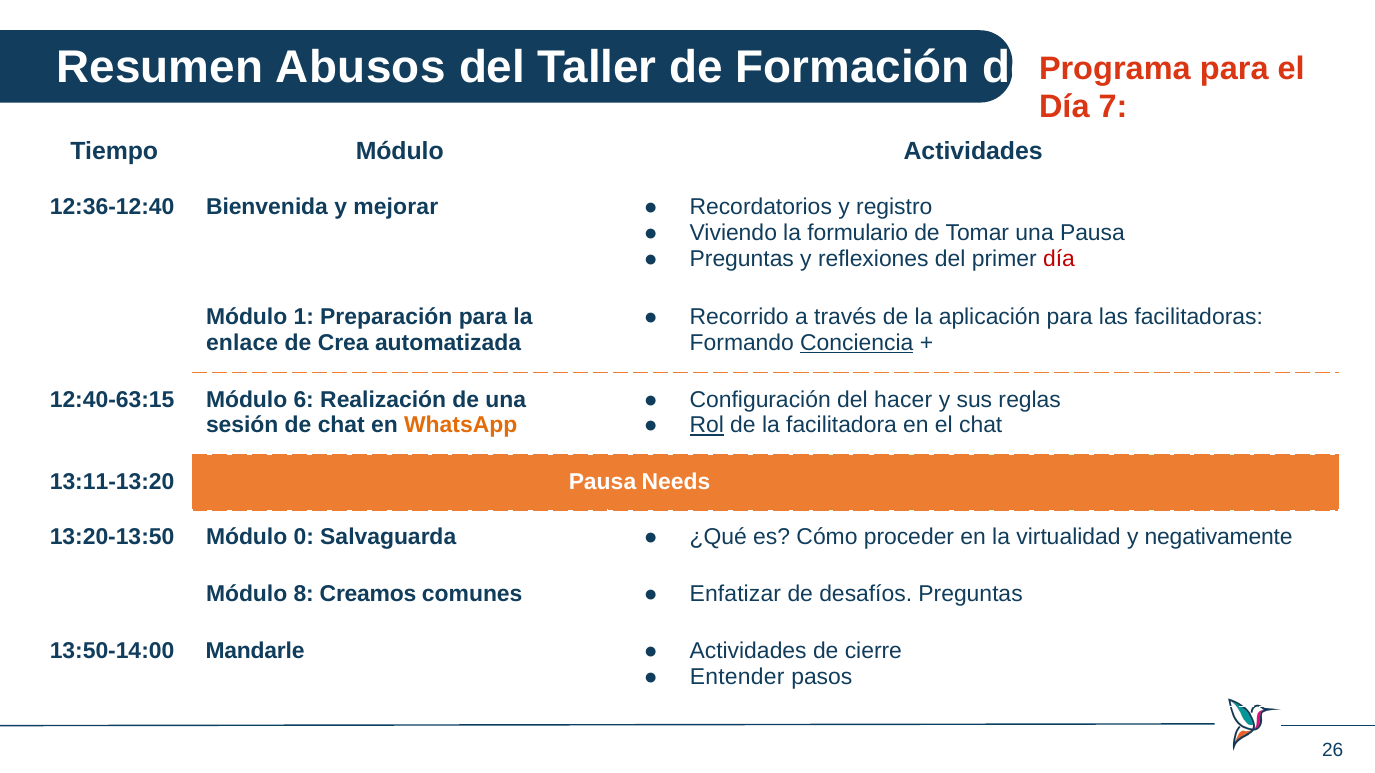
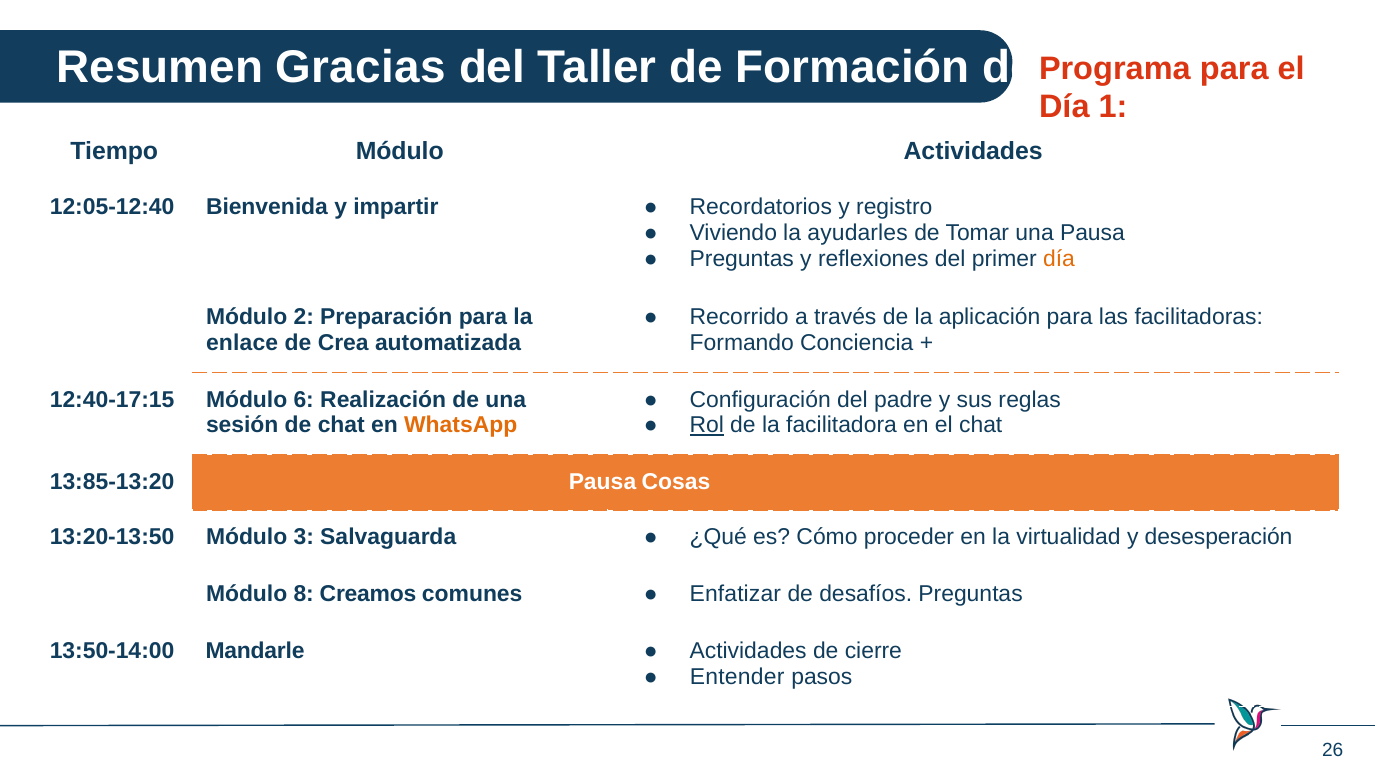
Abusos: Abusos -> Gracias
7: 7 -> 1
12:36-12:40: 12:36-12:40 -> 12:05-12:40
mejorar: mejorar -> impartir
formulario: formulario -> ayudarles
día at (1059, 259) colour: red -> orange
1: 1 -> 2
Conciencia underline: present -> none
12:40-63:15: 12:40-63:15 -> 12:40-17:15
hacer: hacer -> padre
13:11-13:20: 13:11-13:20 -> 13:85-13:20
Needs: Needs -> Cosas
0: 0 -> 3
negativamente: negativamente -> desesperación
